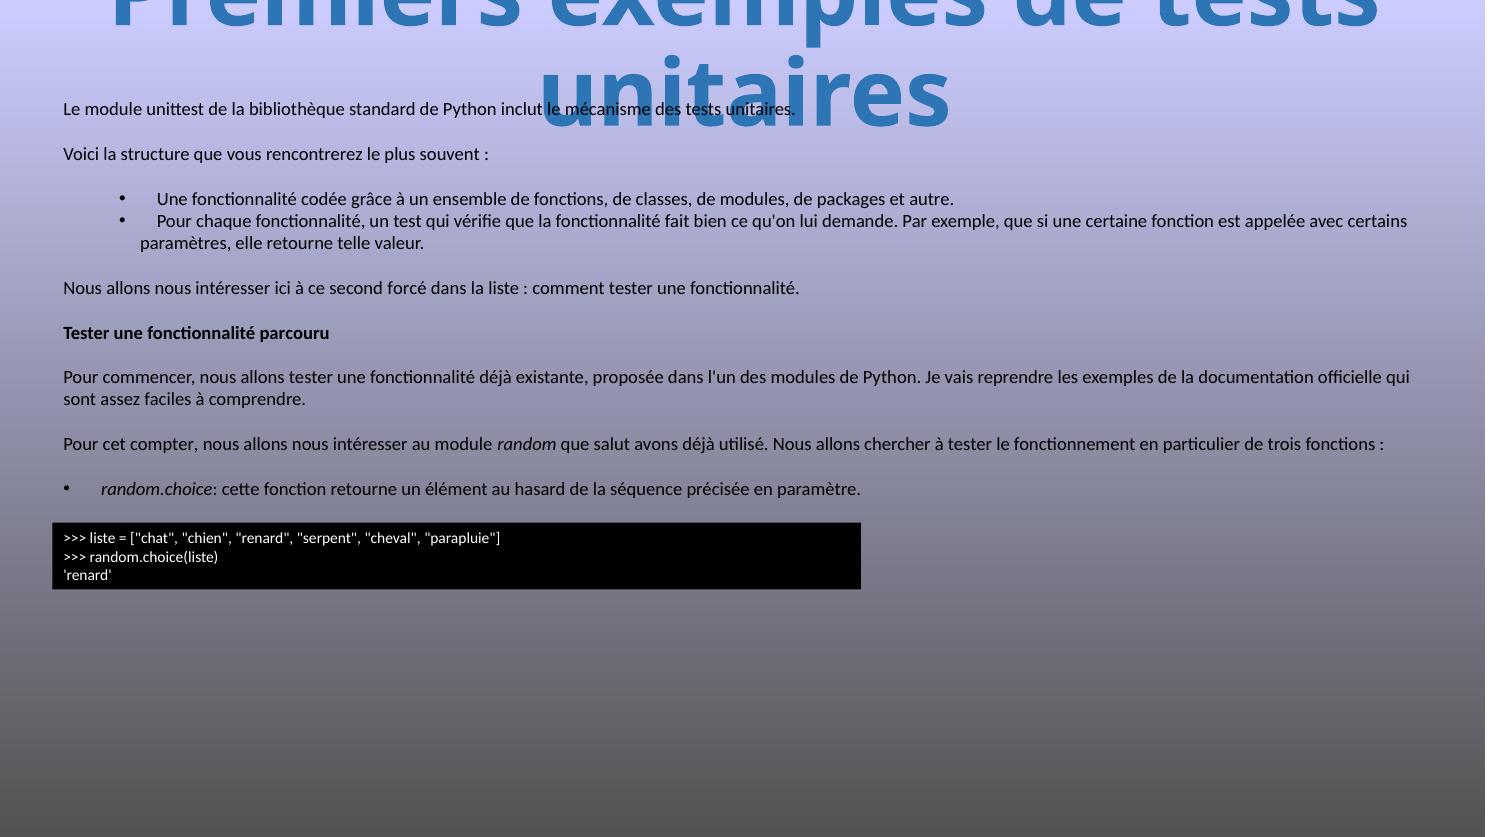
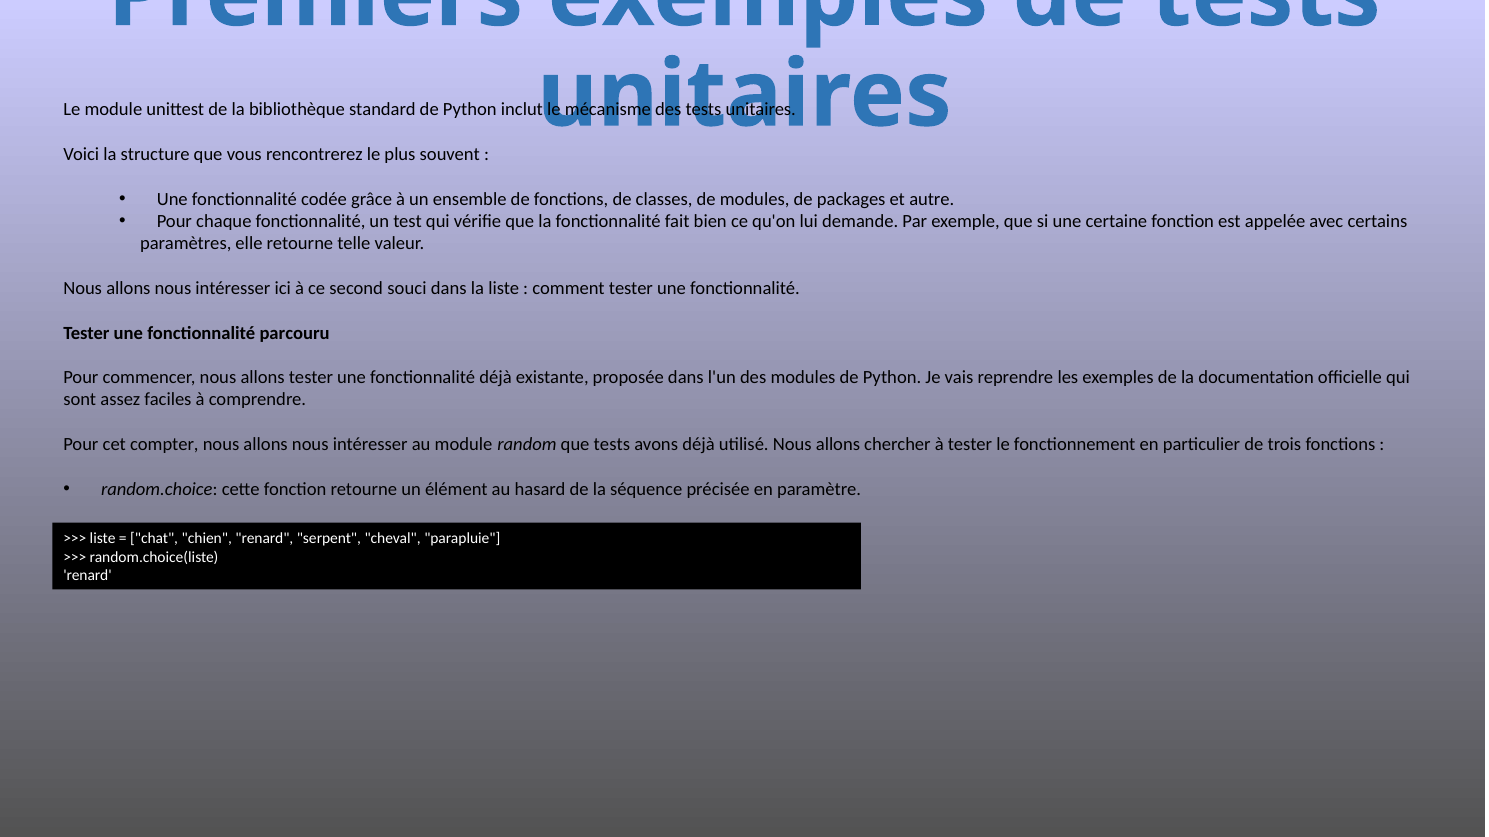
forcé: forcé -> souci
que salut: salut -> tests
